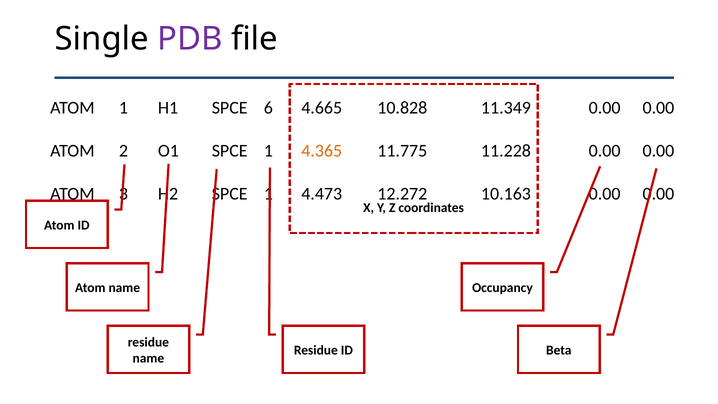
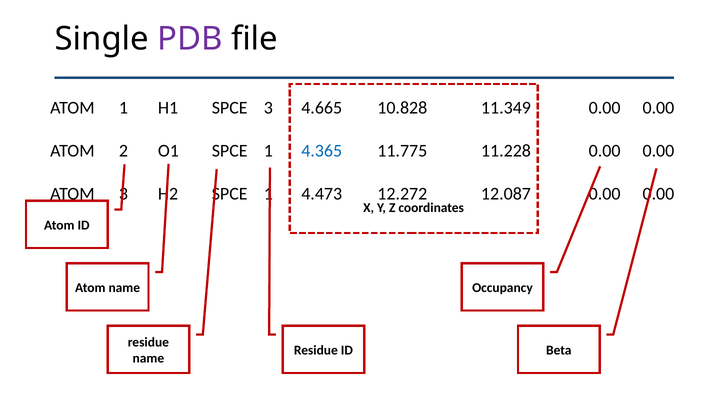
SPCE 6: 6 -> 3
4.365 colour: orange -> blue
10.163: 10.163 -> 12.087
